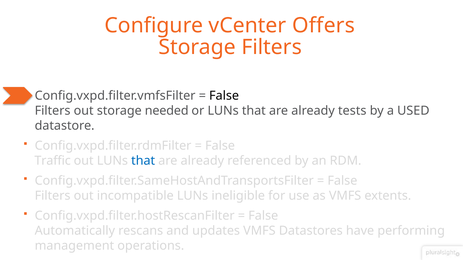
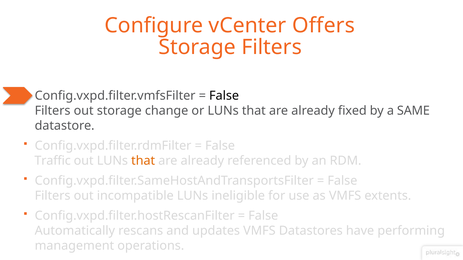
needed: needed -> change
tests: tests -> fixed
USED: USED -> SAME
that at (143, 161) colour: blue -> orange
